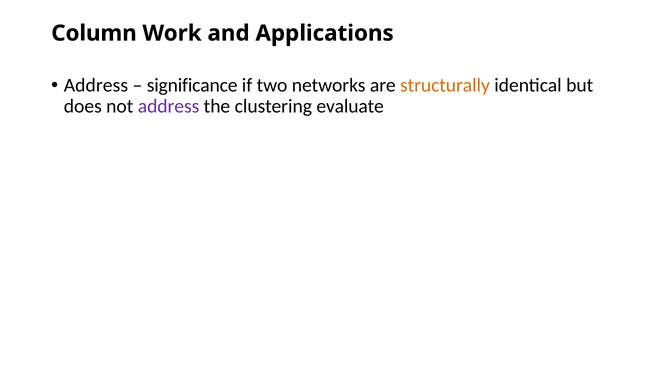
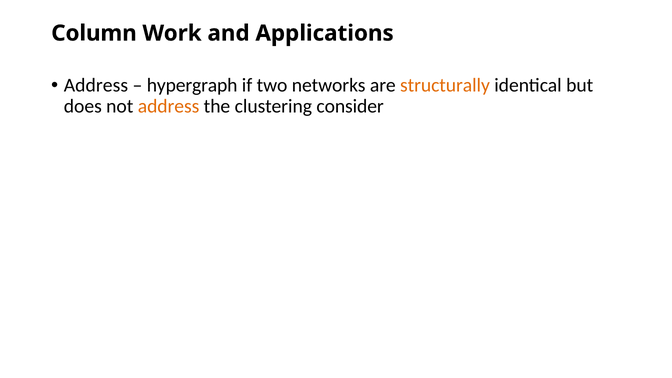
significance: significance -> hypergraph
address at (169, 106) colour: purple -> orange
evaluate: evaluate -> consider
